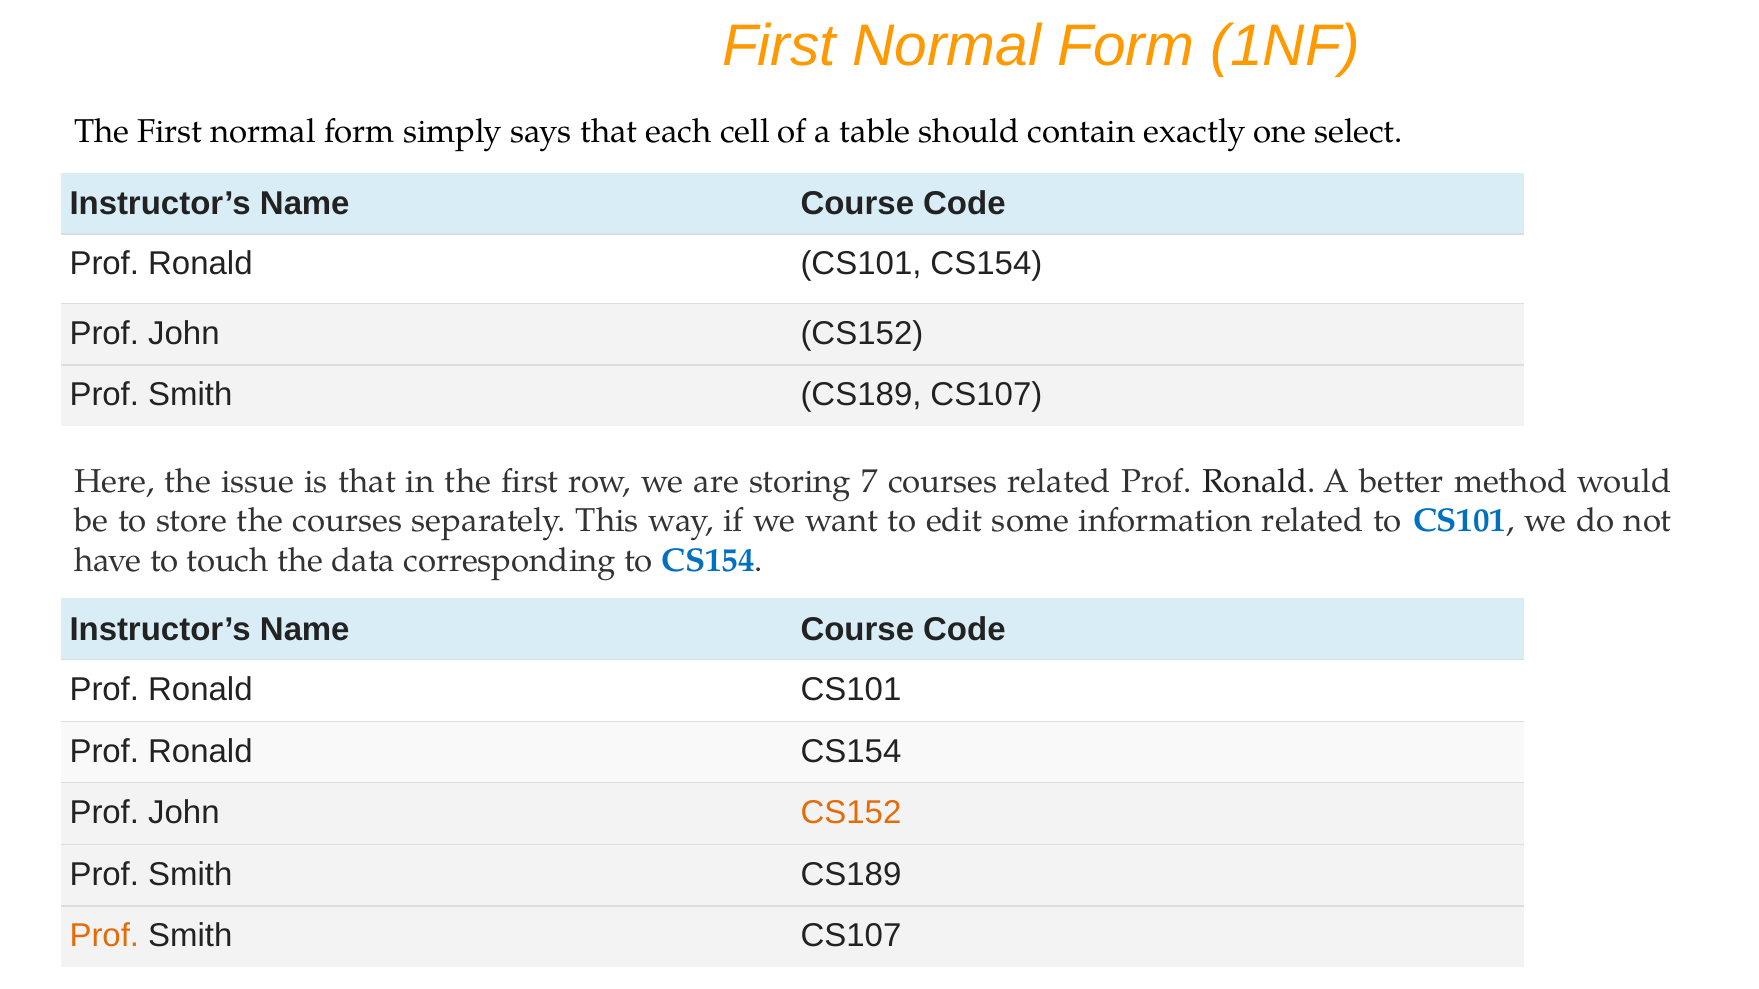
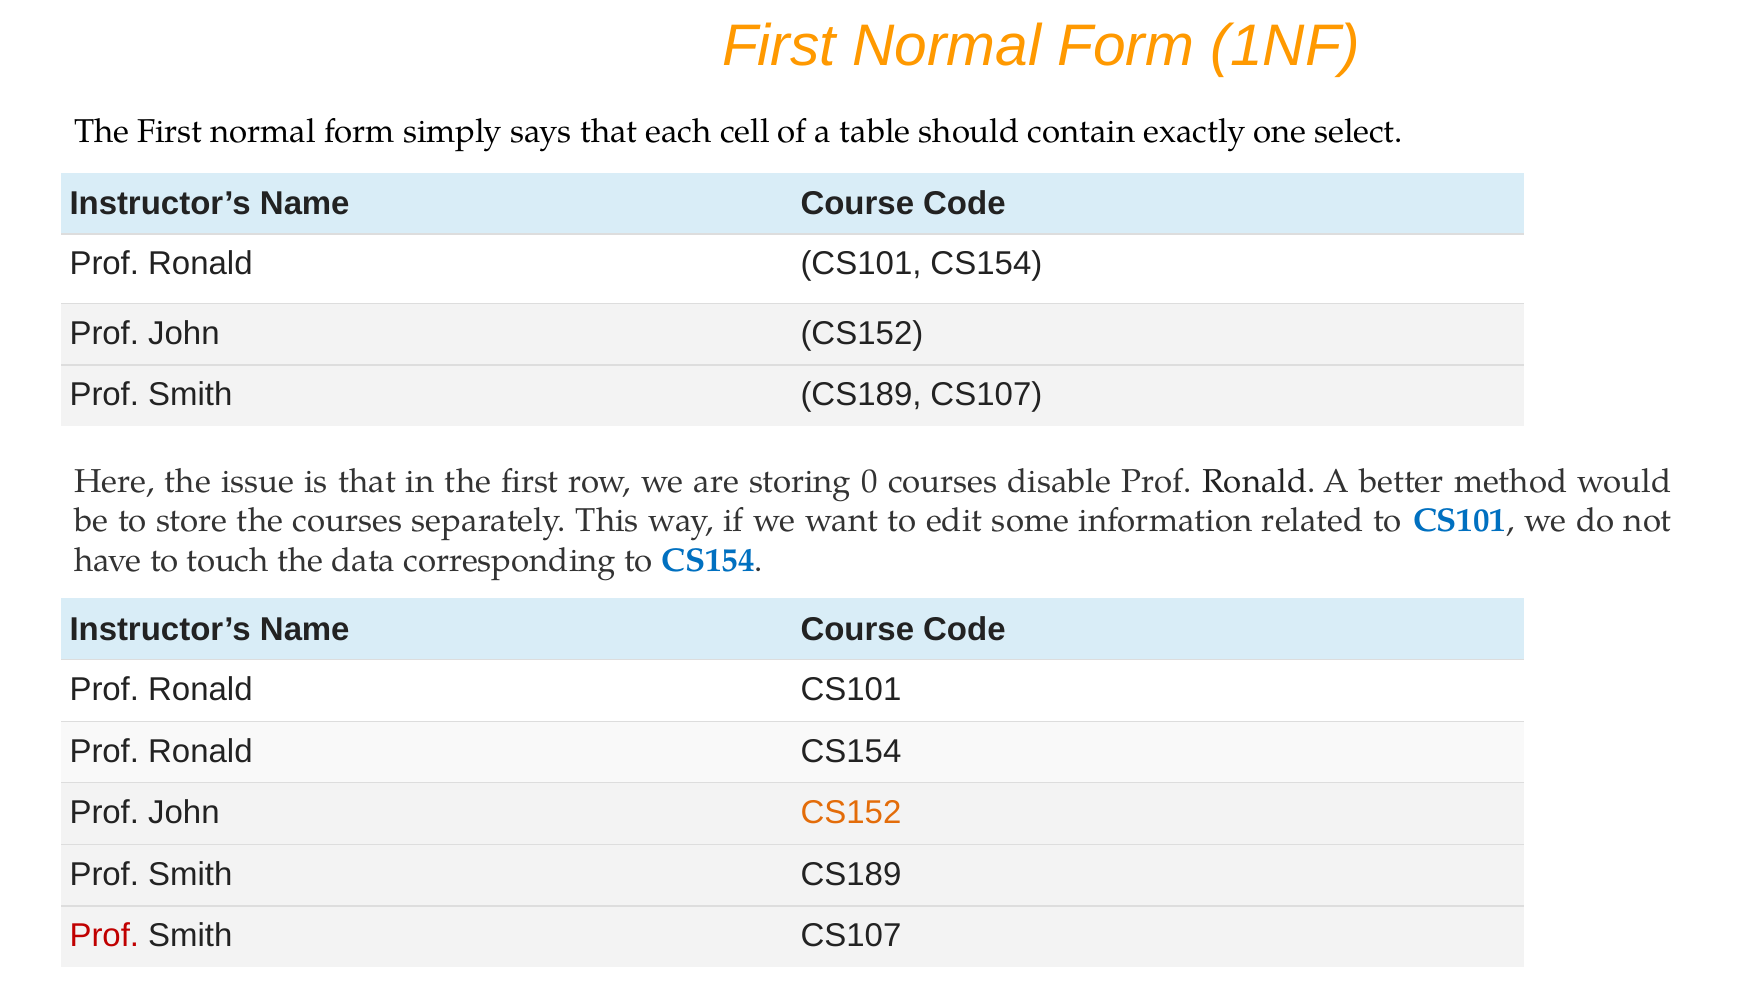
7: 7 -> 0
courses related: related -> disable
Prof at (104, 936) colour: orange -> red
